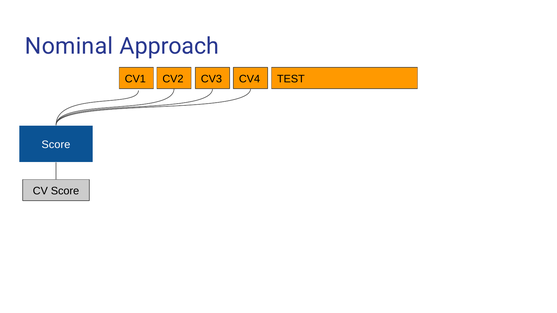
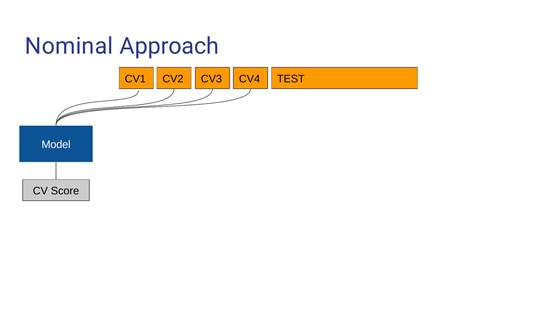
Score at (56, 145): Score -> Model
